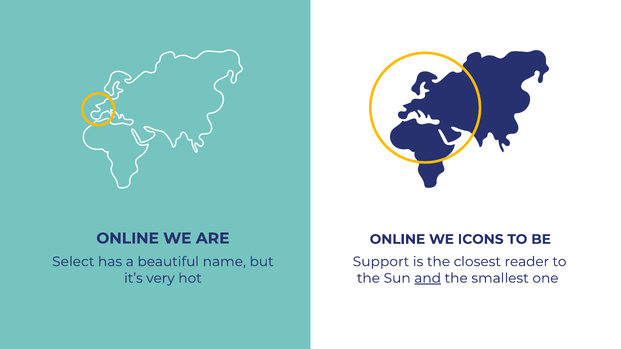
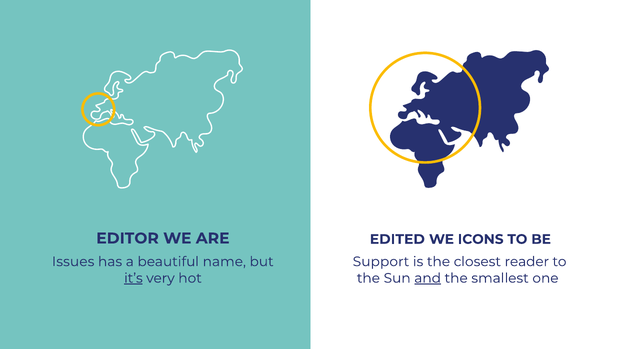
ONLINE at (128, 239): ONLINE -> EDITOR
ARE ONLINE: ONLINE -> EDITED
Select: Select -> Issues
it’s underline: none -> present
